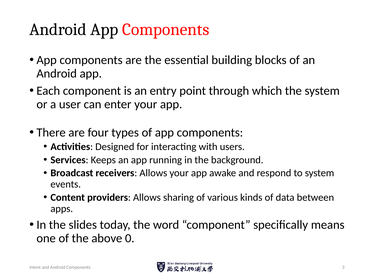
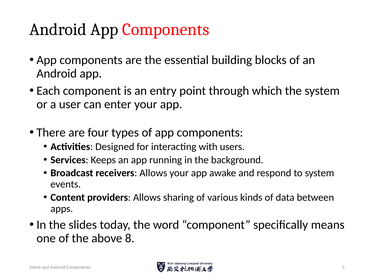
0: 0 -> 8
